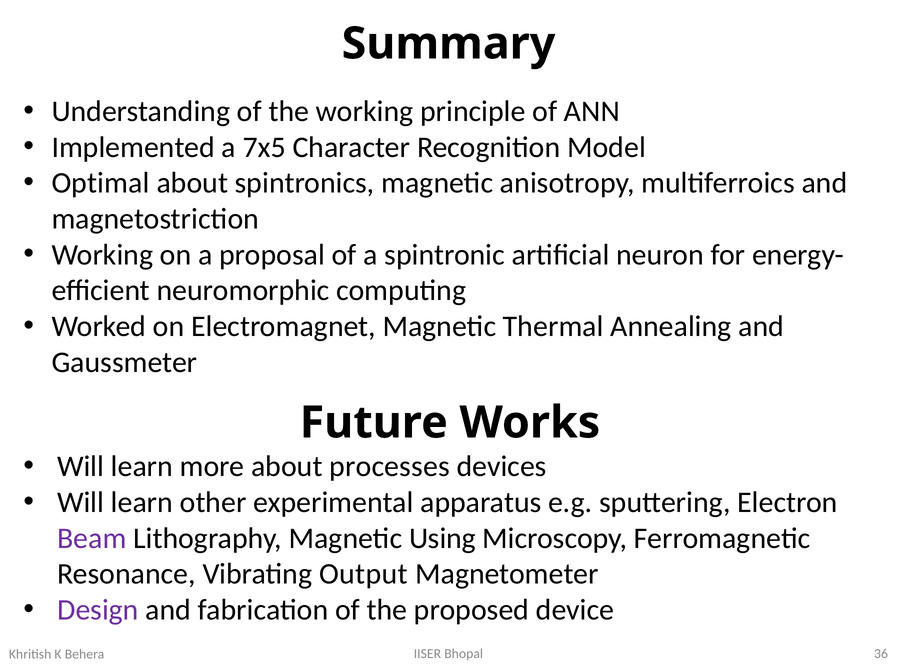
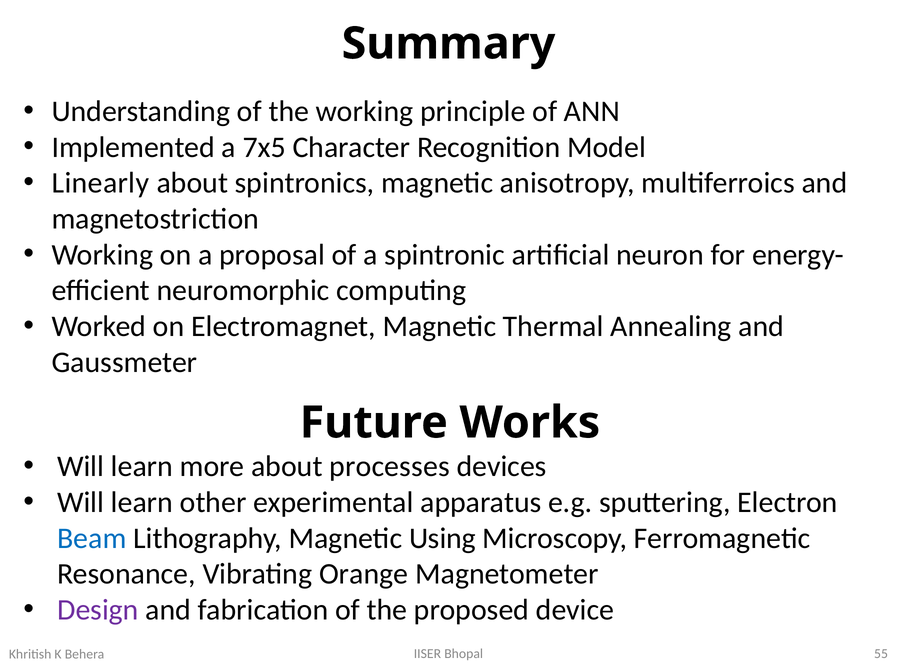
Optimal: Optimal -> Linearly
Beam colour: purple -> blue
Output: Output -> Orange
36: 36 -> 55
